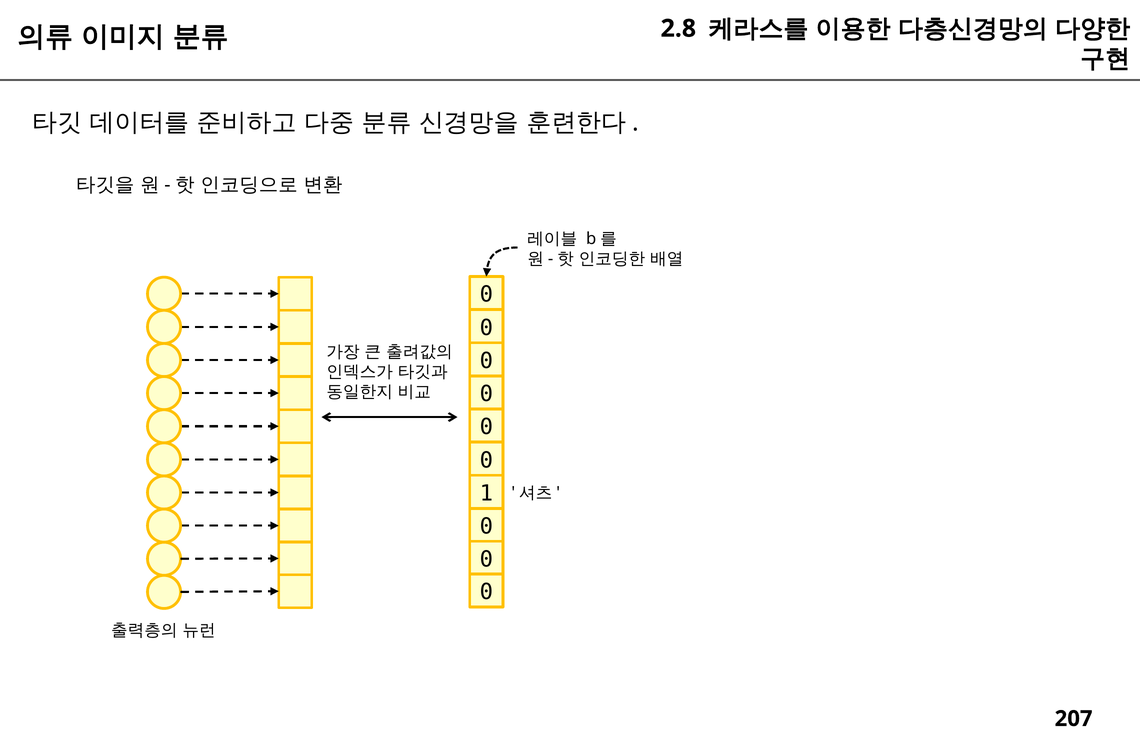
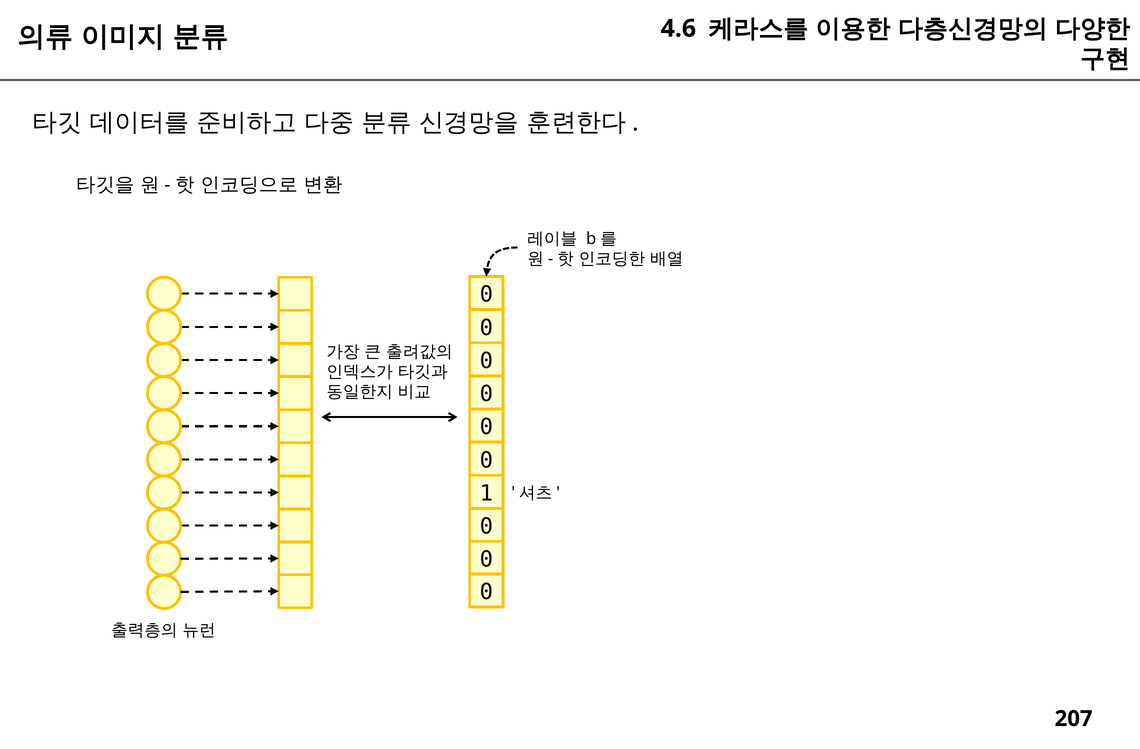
2.8: 2.8 -> 4.6
